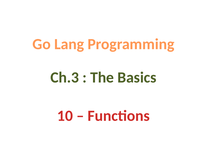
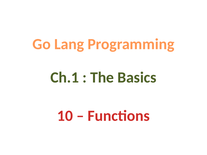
Ch.3: Ch.3 -> Ch.1
